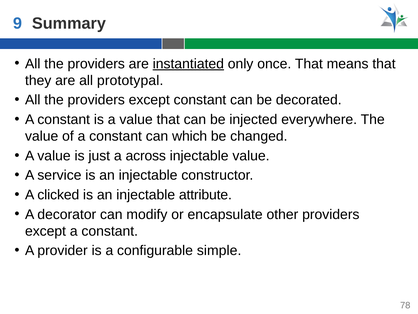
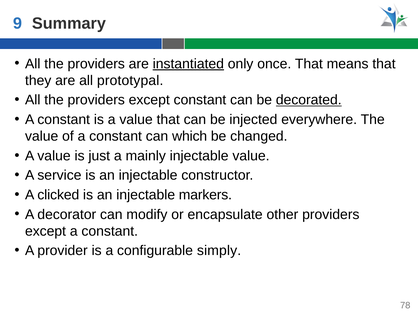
decorated underline: none -> present
across: across -> mainly
attribute: attribute -> markers
simple: simple -> simply
